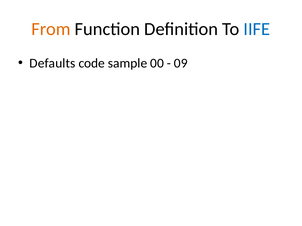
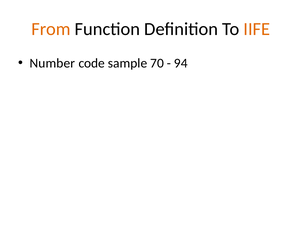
IIFE colour: blue -> orange
Defaults: Defaults -> Number
00: 00 -> 70
09: 09 -> 94
